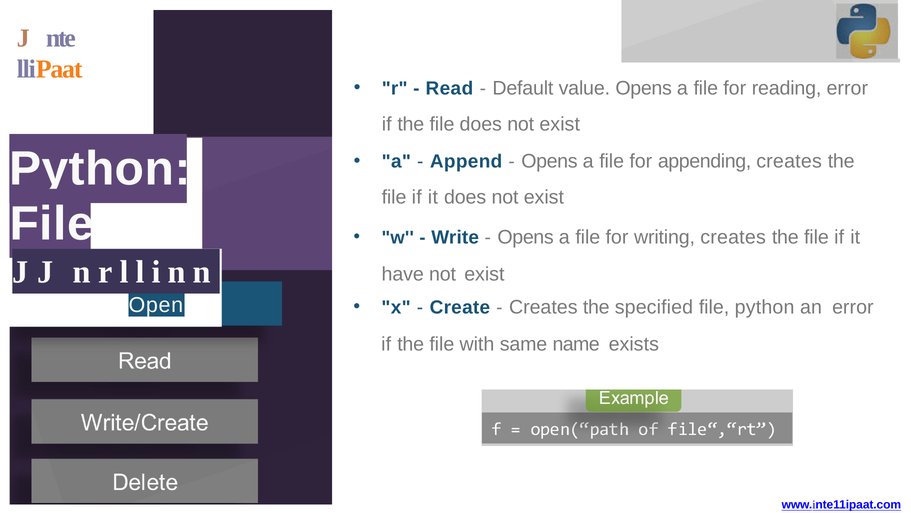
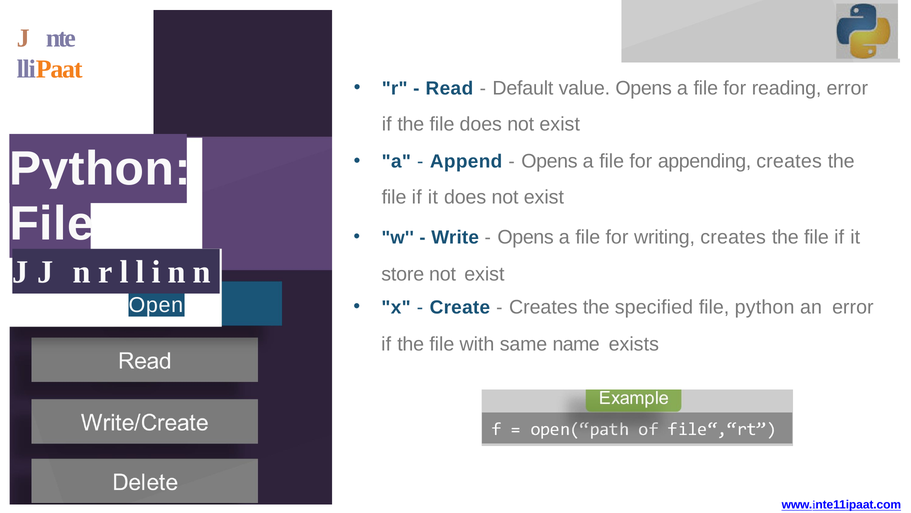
have: have -> store
